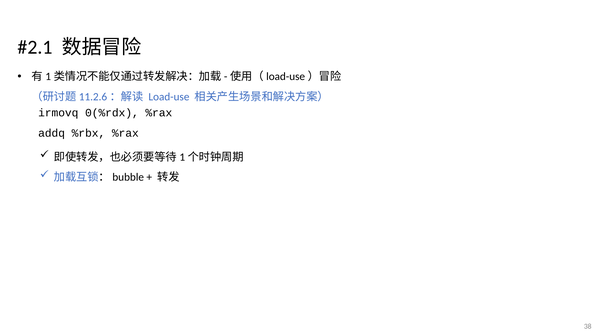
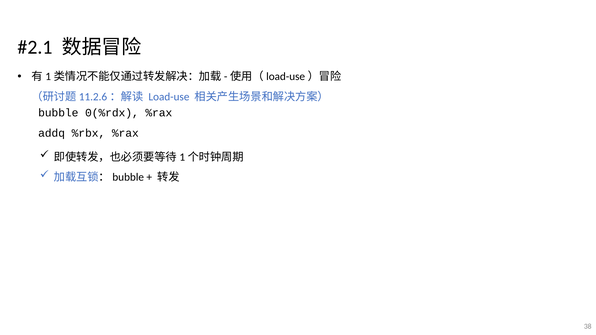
irmovq: irmovq -> bubble
